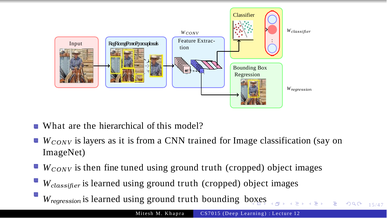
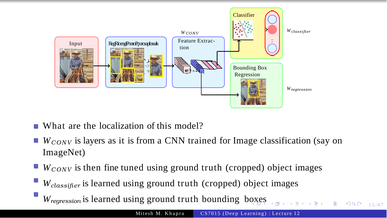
hierarchical: hierarchical -> localization
